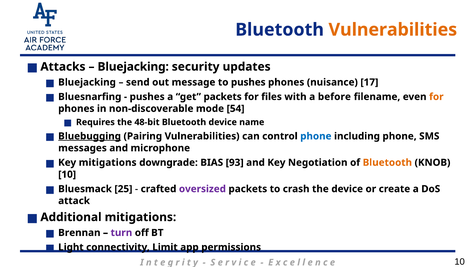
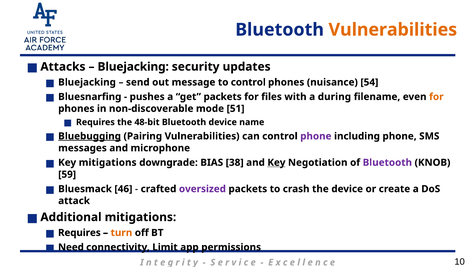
to pushes: pushes -> control
17: 17 -> 54
before: before -> during
54: 54 -> 51
phone at (316, 136) colour: blue -> purple
93: 93 -> 38
Key at (276, 163) underline: none -> present
Bluetooth at (387, 163) colour: orange -> purple
10 at (67, 175): 10 -> 59
25: 25 -> 46
Brennan at (79, 233): Brennan -> Requires
turn colour: purple -> orange
Light: Light -> Need
